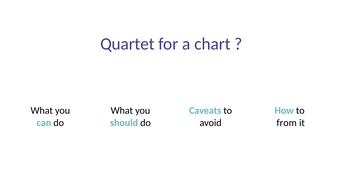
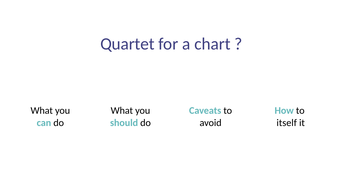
from: from -> itself
